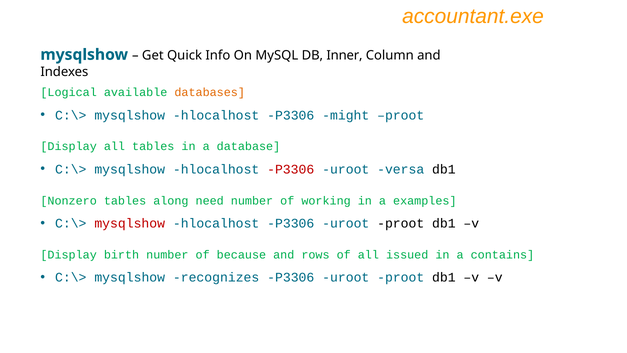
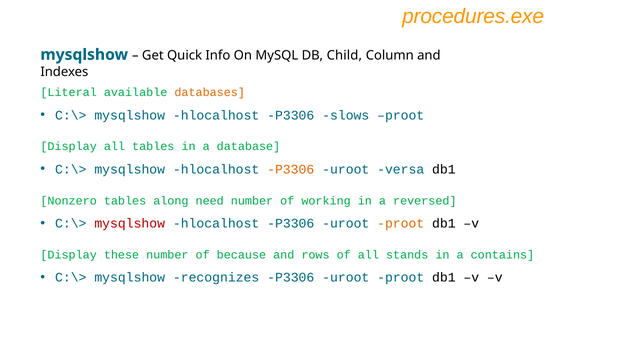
accountant.exe: accountant.exe -> procedures.exe
Inner: Inner -> Child
Logical: Logical -> Literal
might: might -> slows
P3306 at (291, 169) colour: red -> orange
examples: examples -> reversed
proot at (401, 223) colour: black -> orange
birth: birth -> these
issued: issued -> stands
